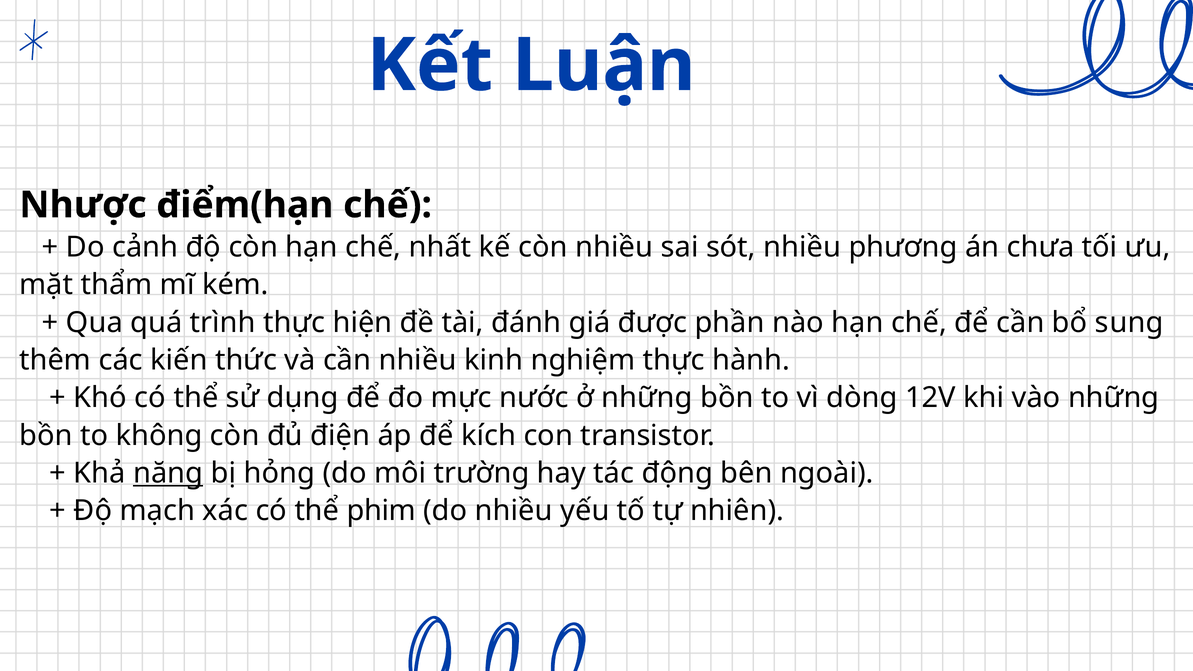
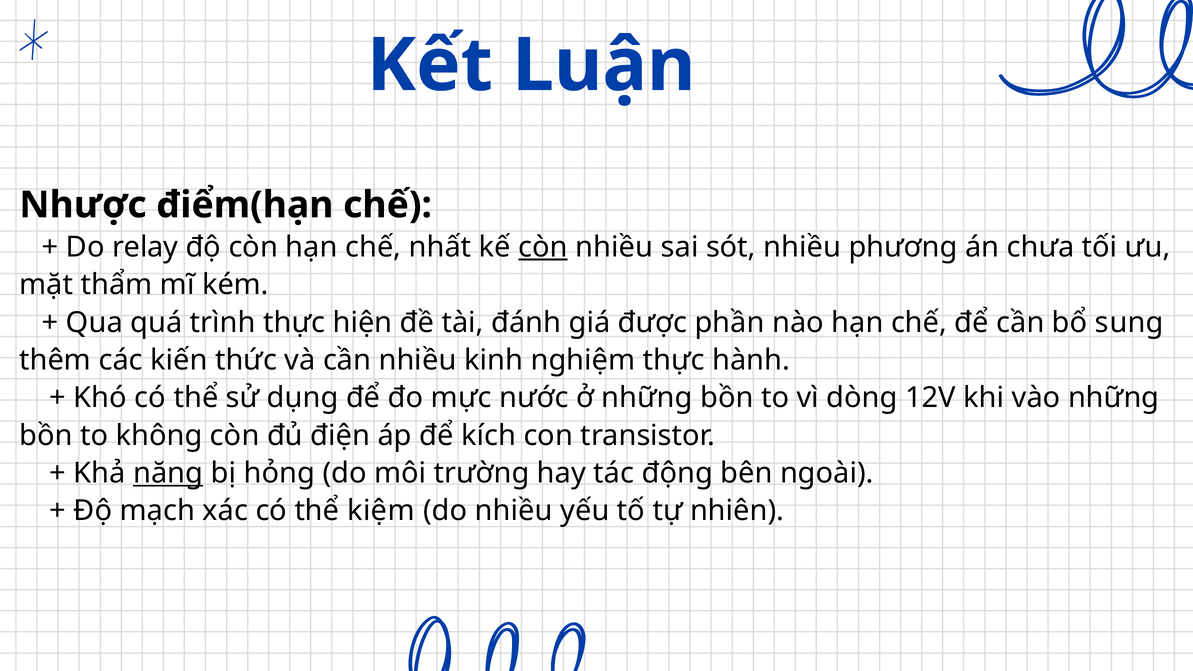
cảnh: cảnh -> relay
còn at (543, 247) underline: none -> present
phim: phim -> kiệm
